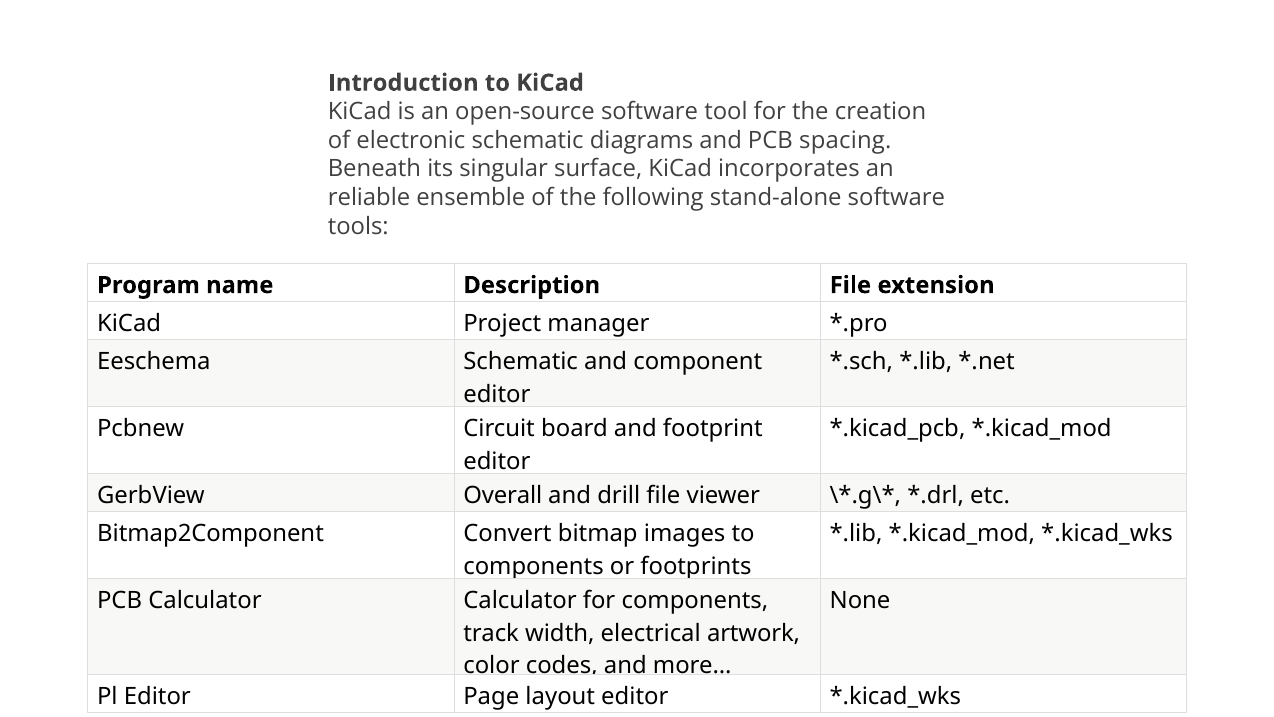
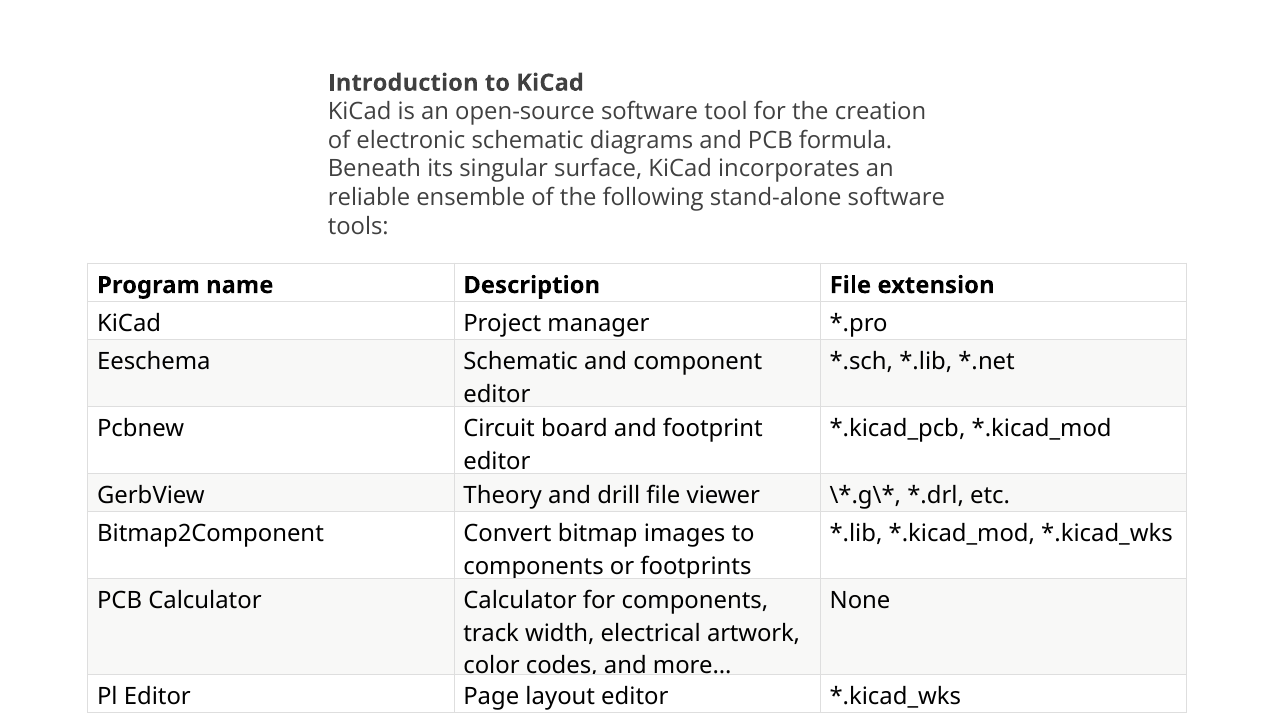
spacing: spacing -> formula
Overall: Overall -> Theory
